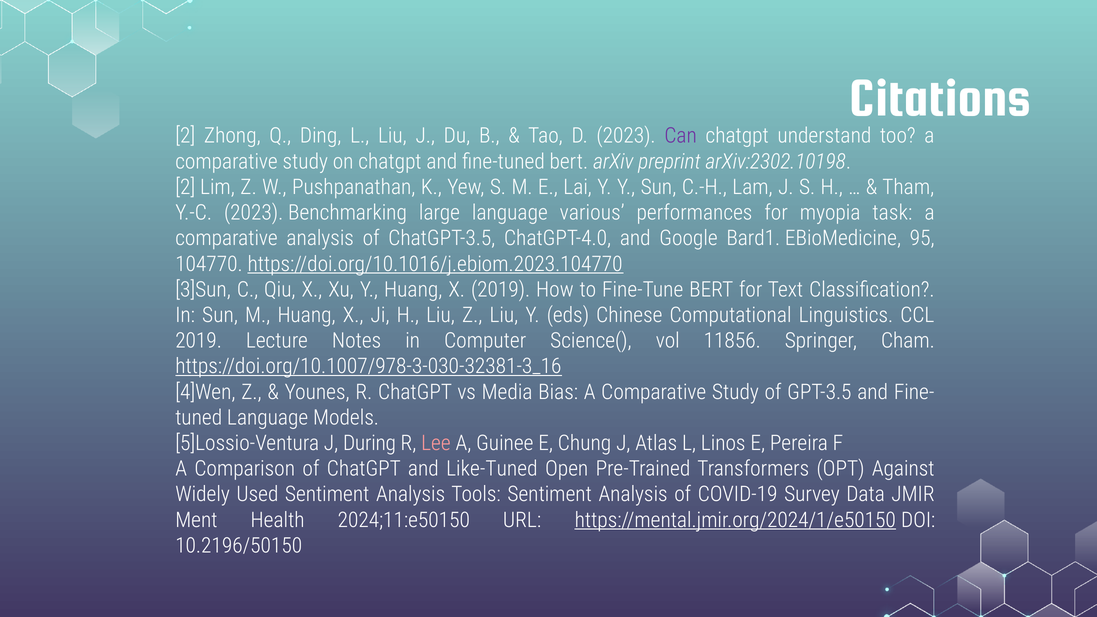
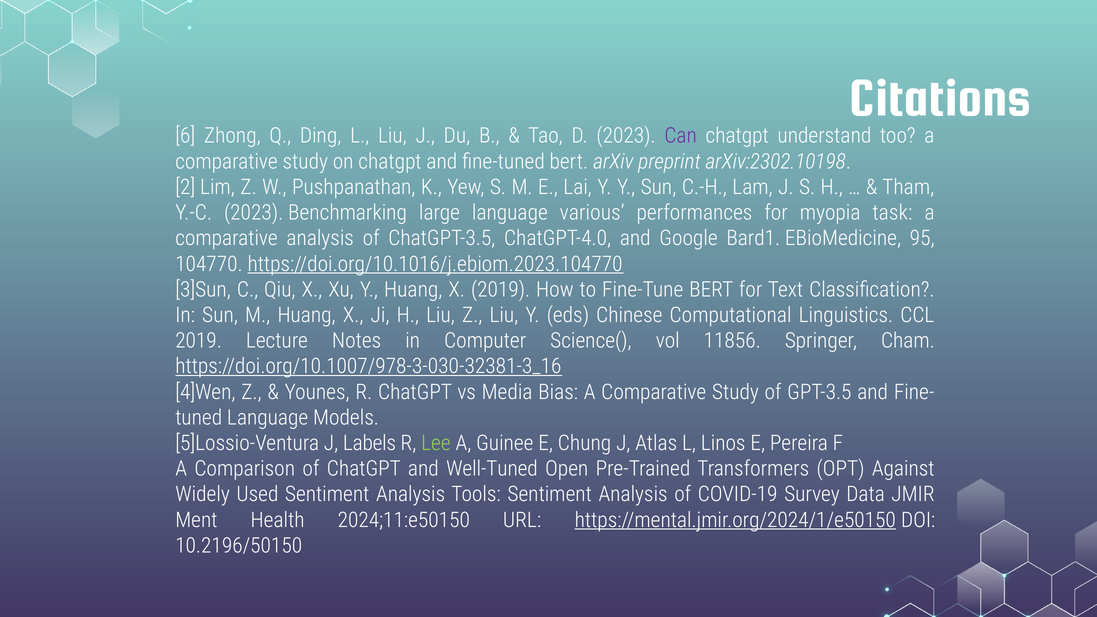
2 at (185, 136): 2 -> 6
During: During -> Labels
Lee colour: pink -> light green
Like-Tuned: Like-Tuned -> Well-Tuned
